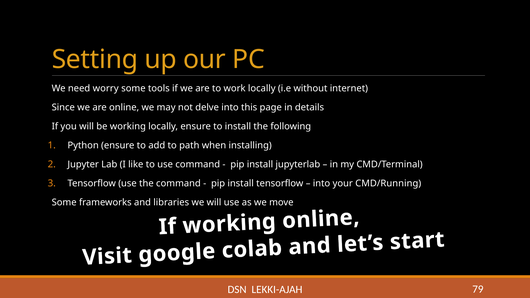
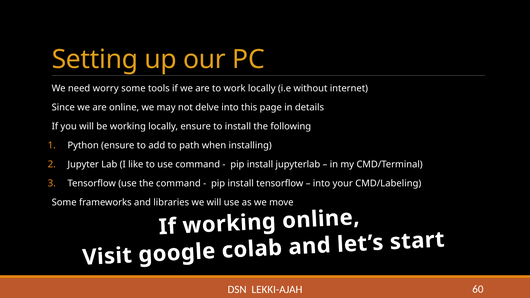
CMD/Running: CMD/Running -> CMD/Labeling
79: 79 -> 60
